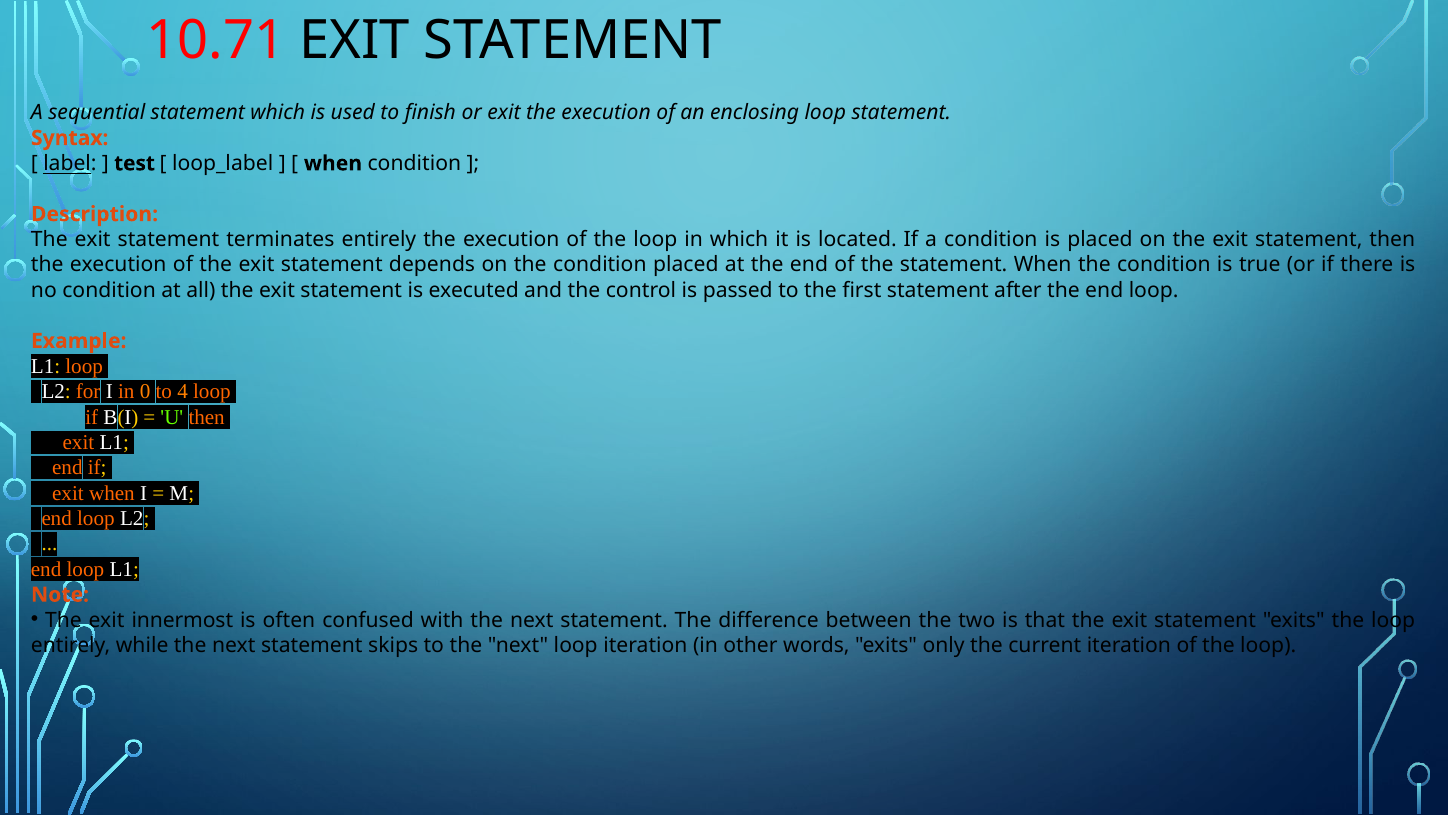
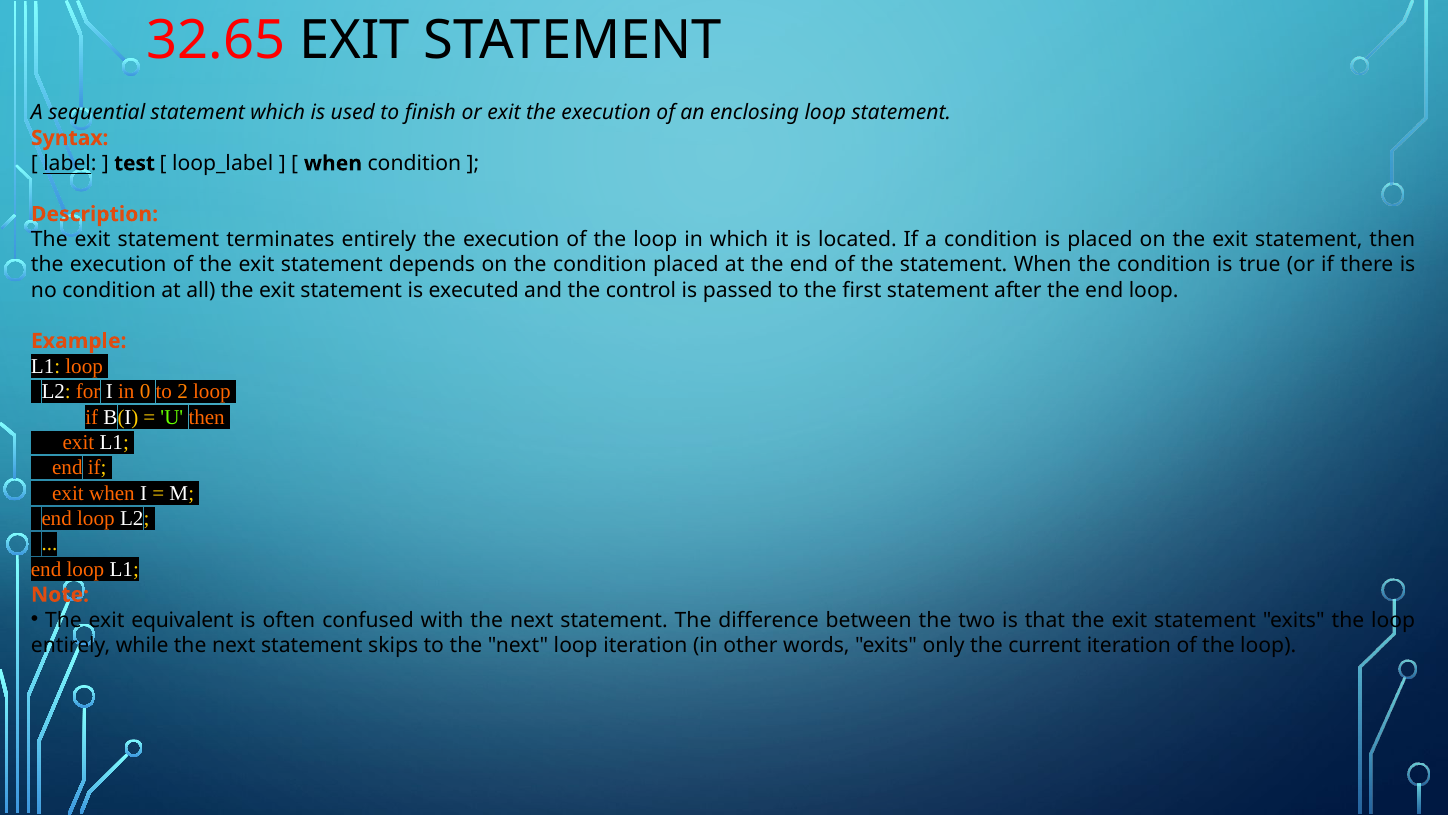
10.71: 10.71 -> 32.65
4: 4 -> 2
innermost: innermost -> equivalent
